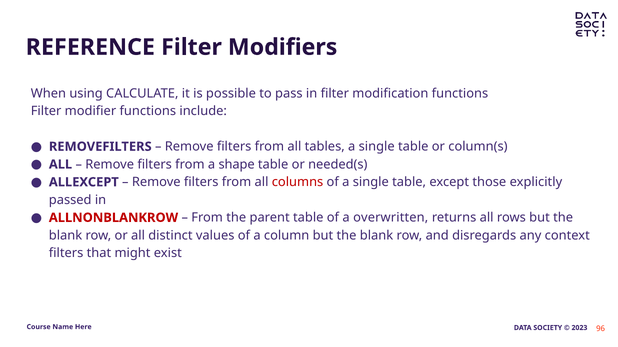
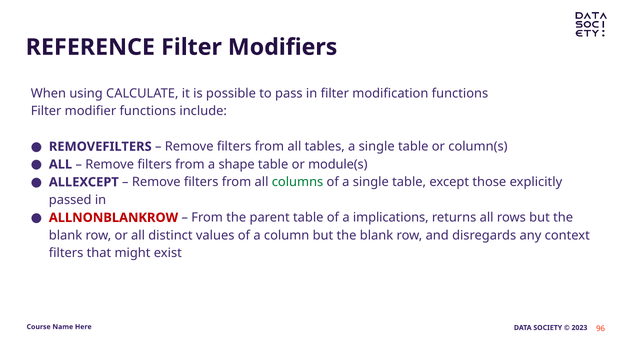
needed(s: needed(s -> module(s
columns colour: red -> green
overwritten: overwritten -> implications
